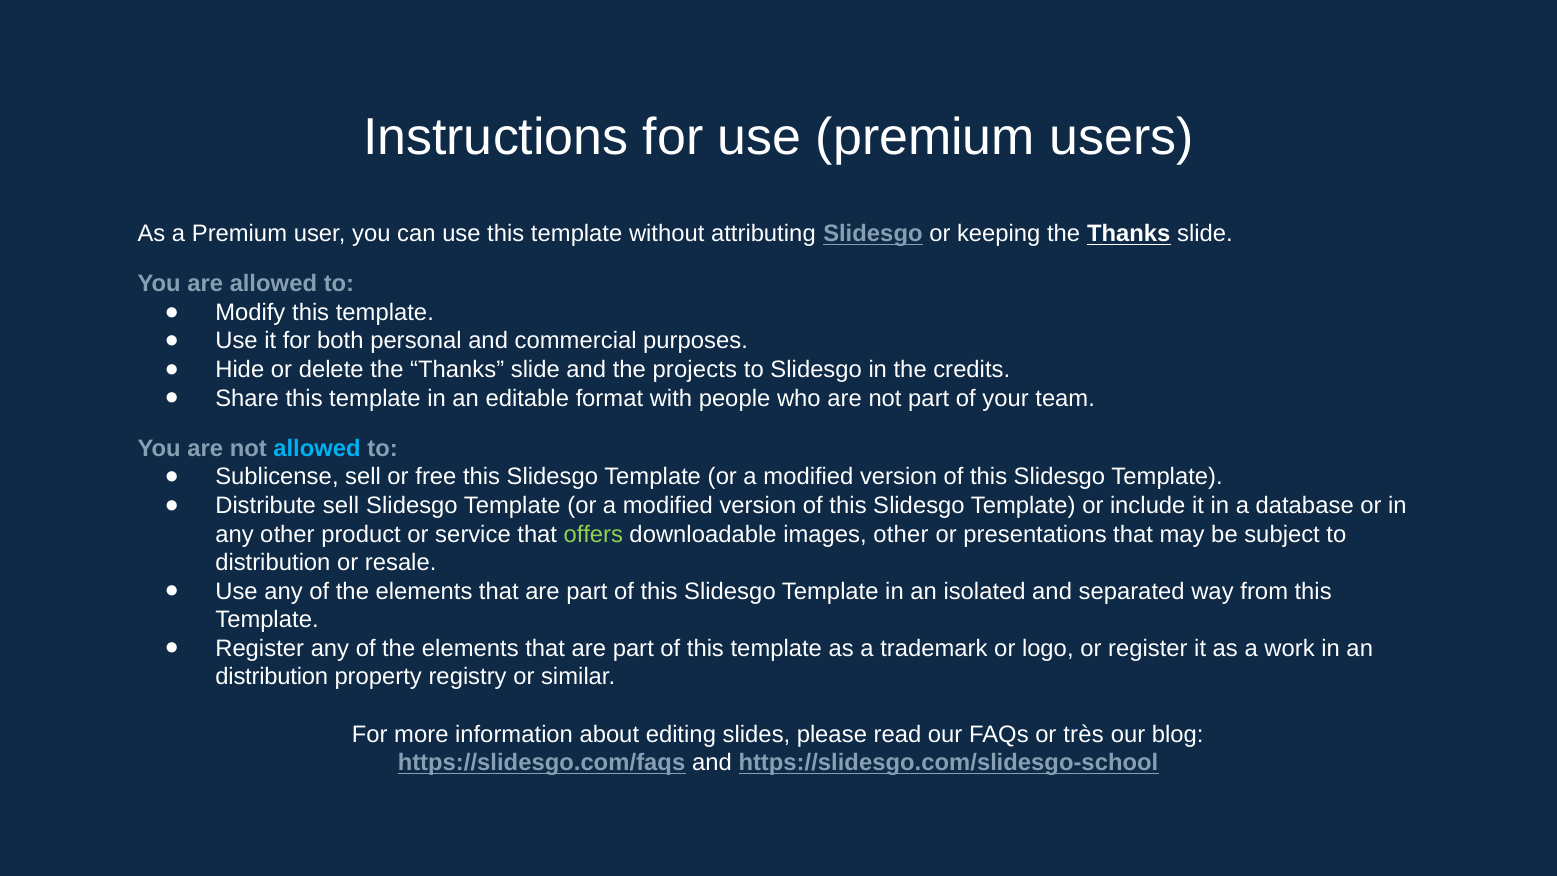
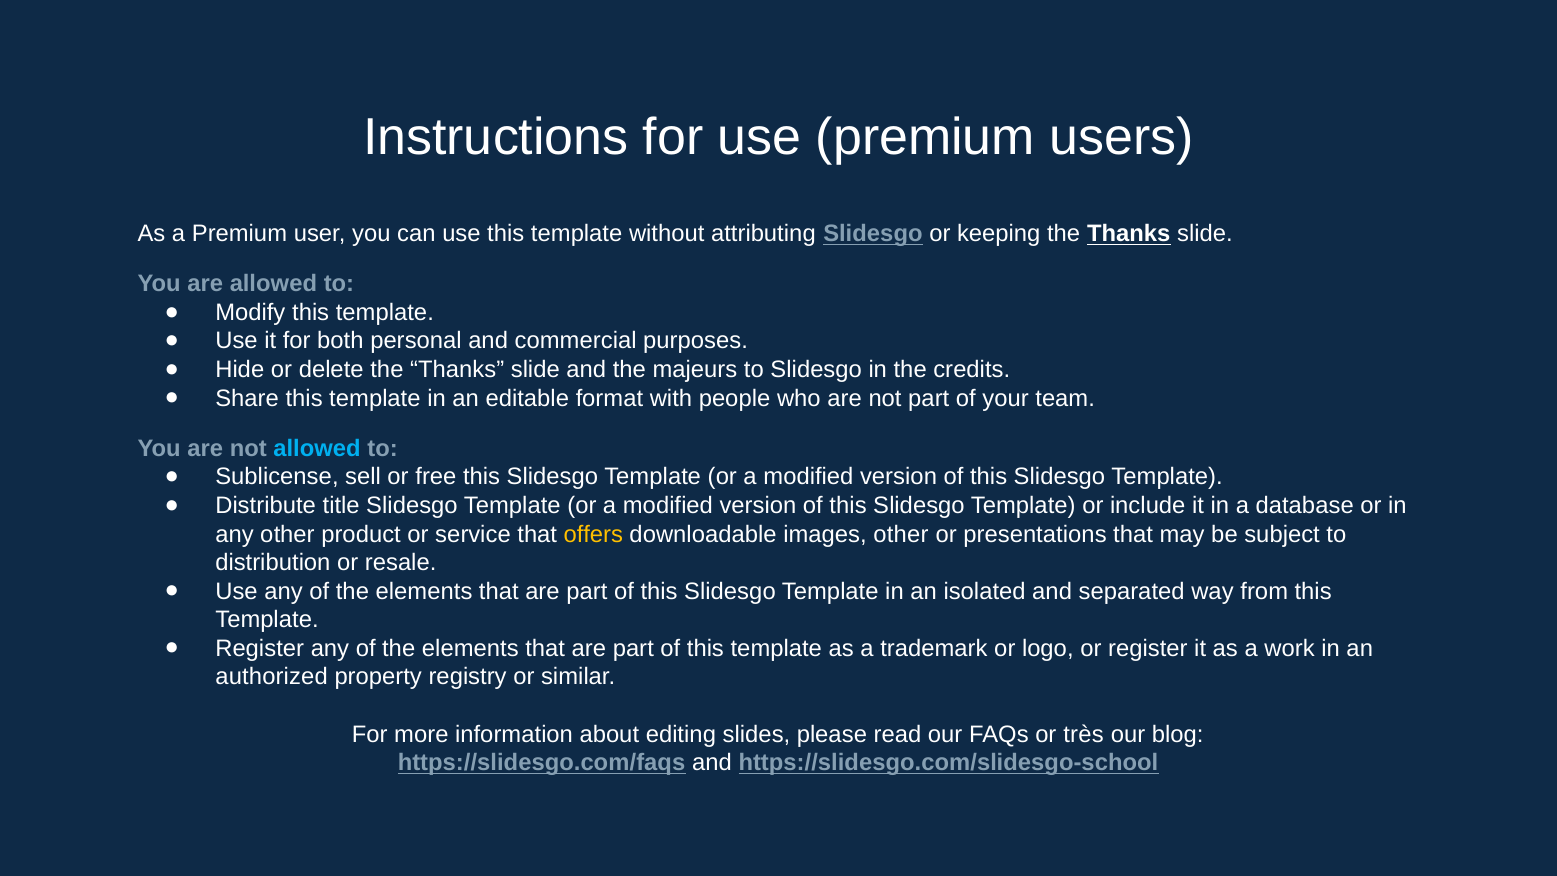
projects: projects -> majeurs
Distribute sell: sell -> title
offers colour: light green -> yellow
distribution at (272, 677): distribution -> authorized
